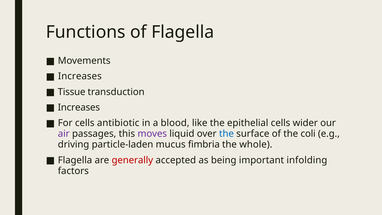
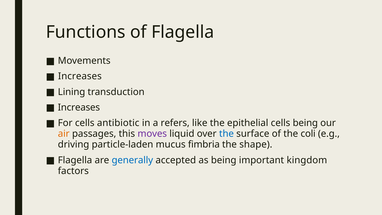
Tissue: Tissue -> Lining
blood: blood -> refers
cells wider: wider -> being
air colour: purple -> orange
whole: whole -> shape
generally colour: red -> blue
infolding: infolding -> kingdom
